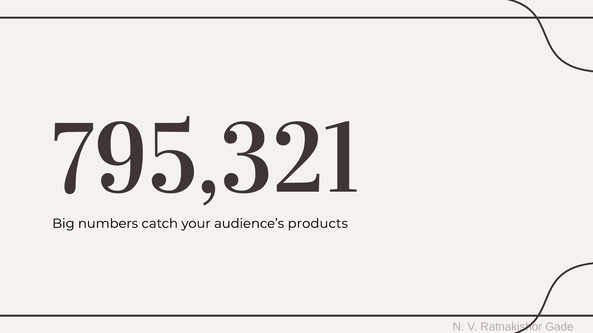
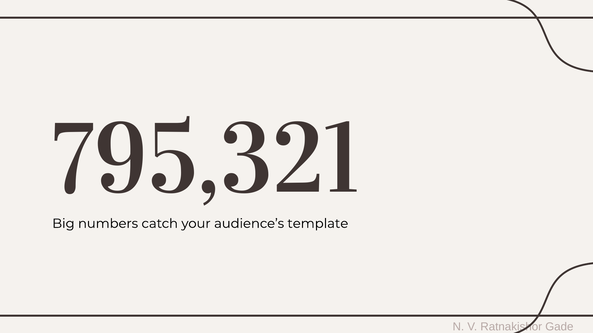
products: products -> template
